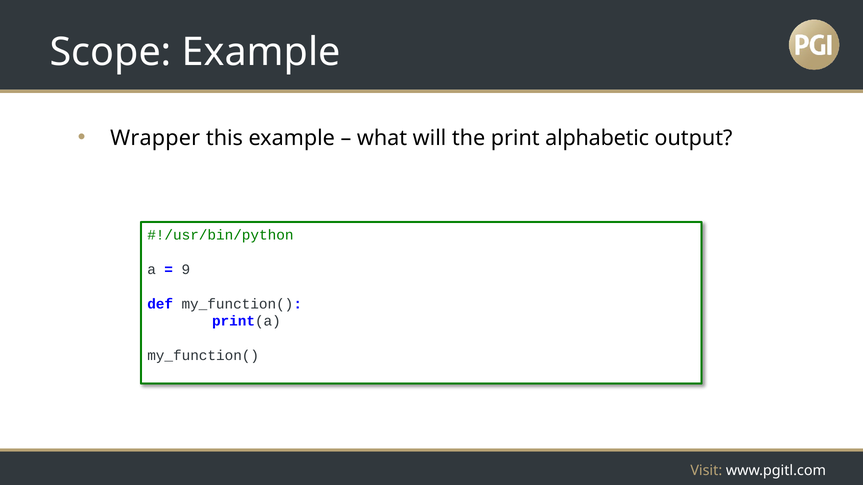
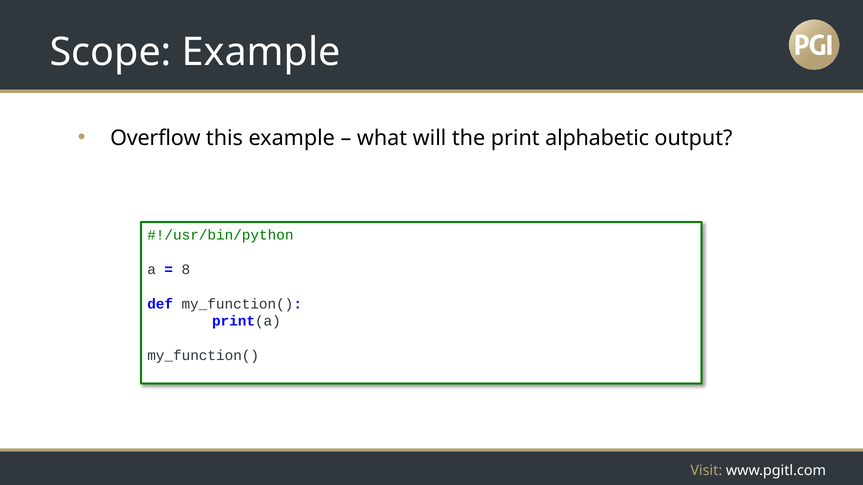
Wrapper: Wrapper -> Overflow
9: 9 -> 8
